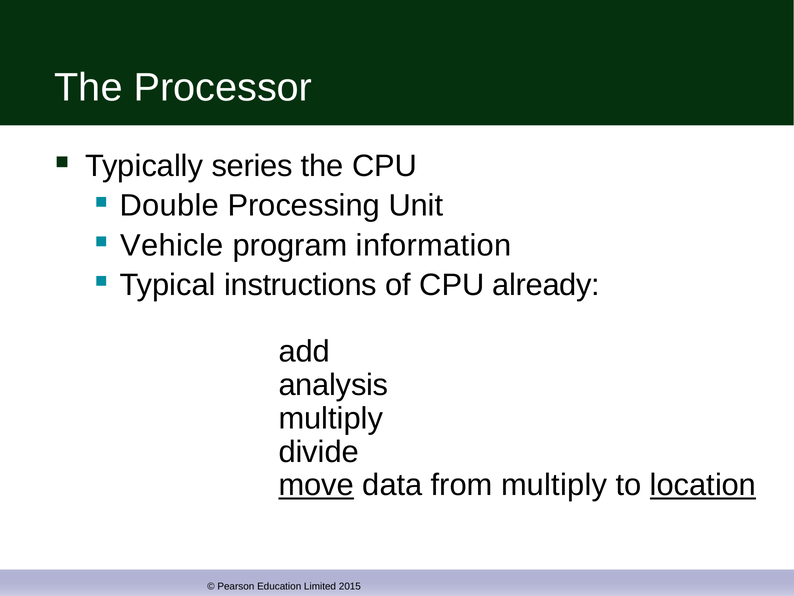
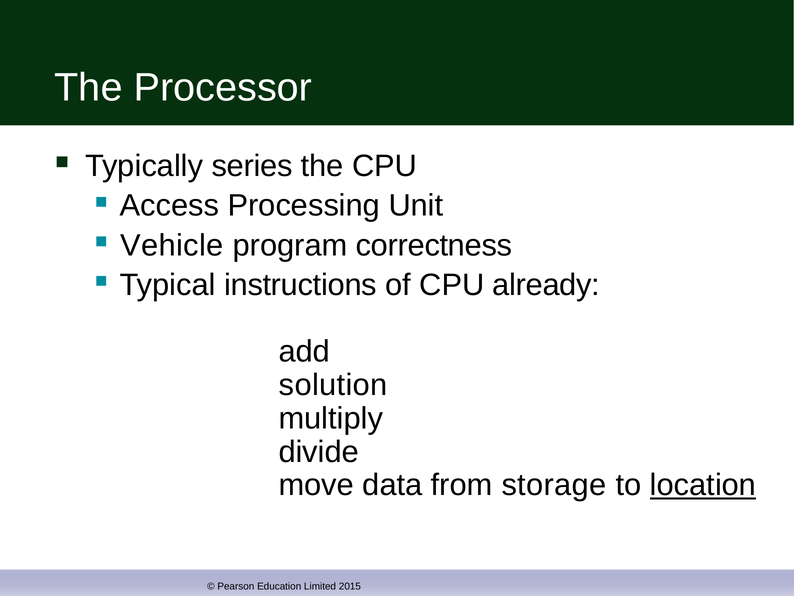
Double: Double -> Access
information: information -> correctness
analysis: analysis -> solution
move underline: present -> none
from multiply: multiply -> storage
